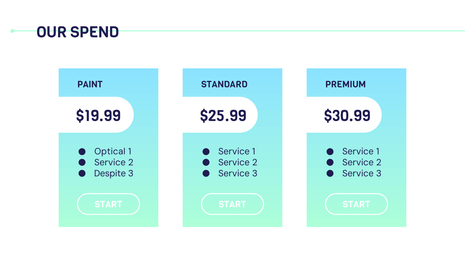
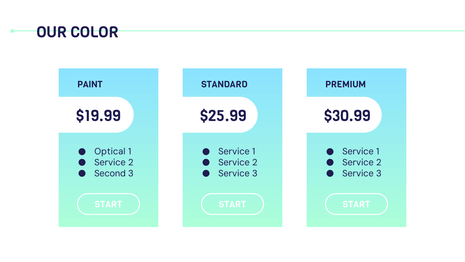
SPEND: SPEND -> COLOR
Despite: Despite -> Second
